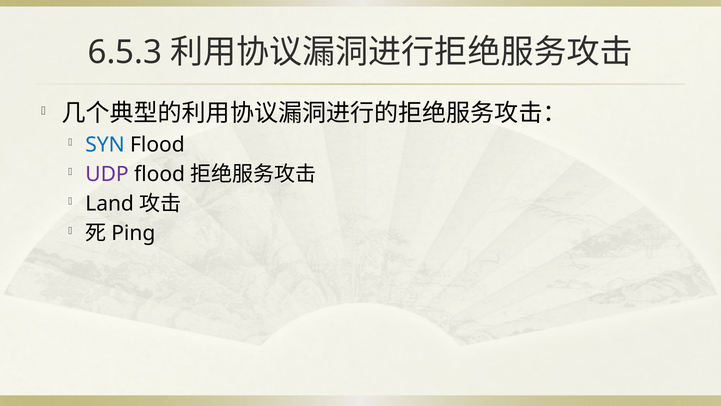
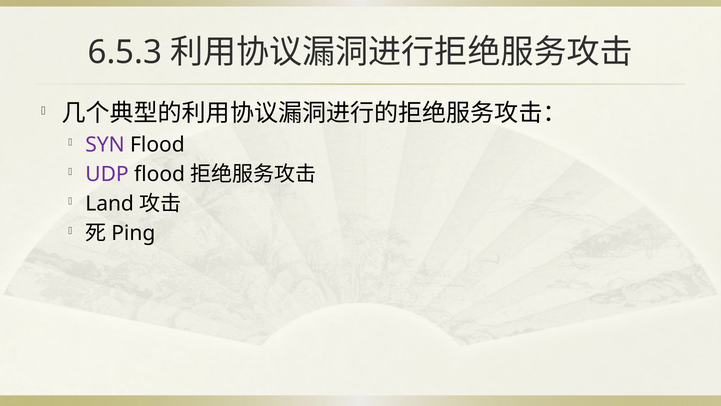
SYN colour: blue -> purple
